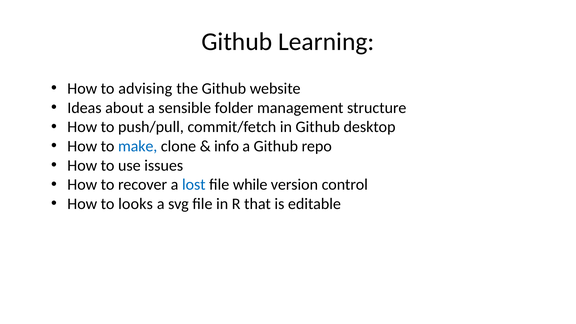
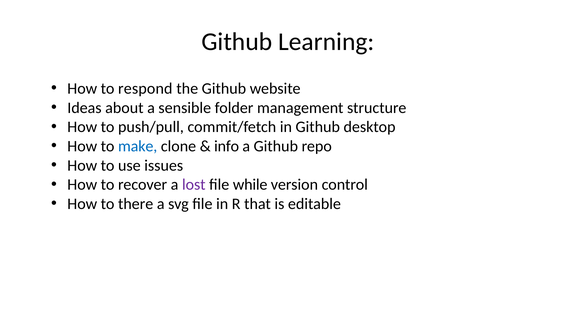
advising: advising -> respond
lost colour: blue -> purple
looks: looks -> there
